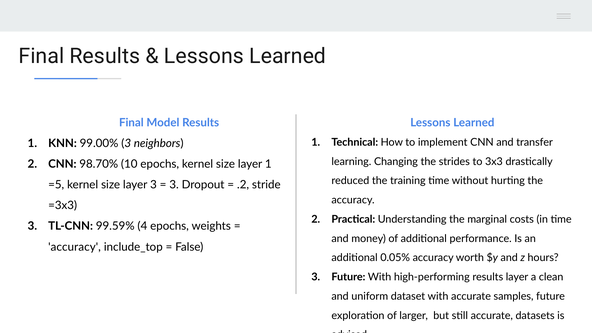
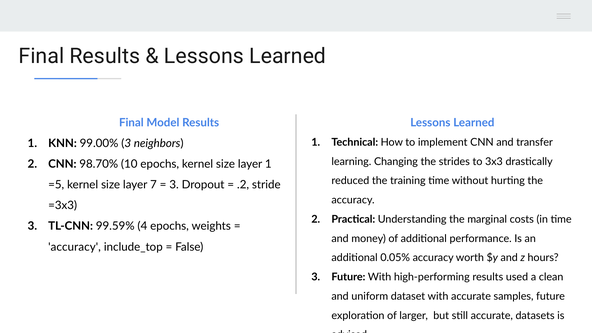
layer 3: 3 -> 7
results layer: layer -> used
